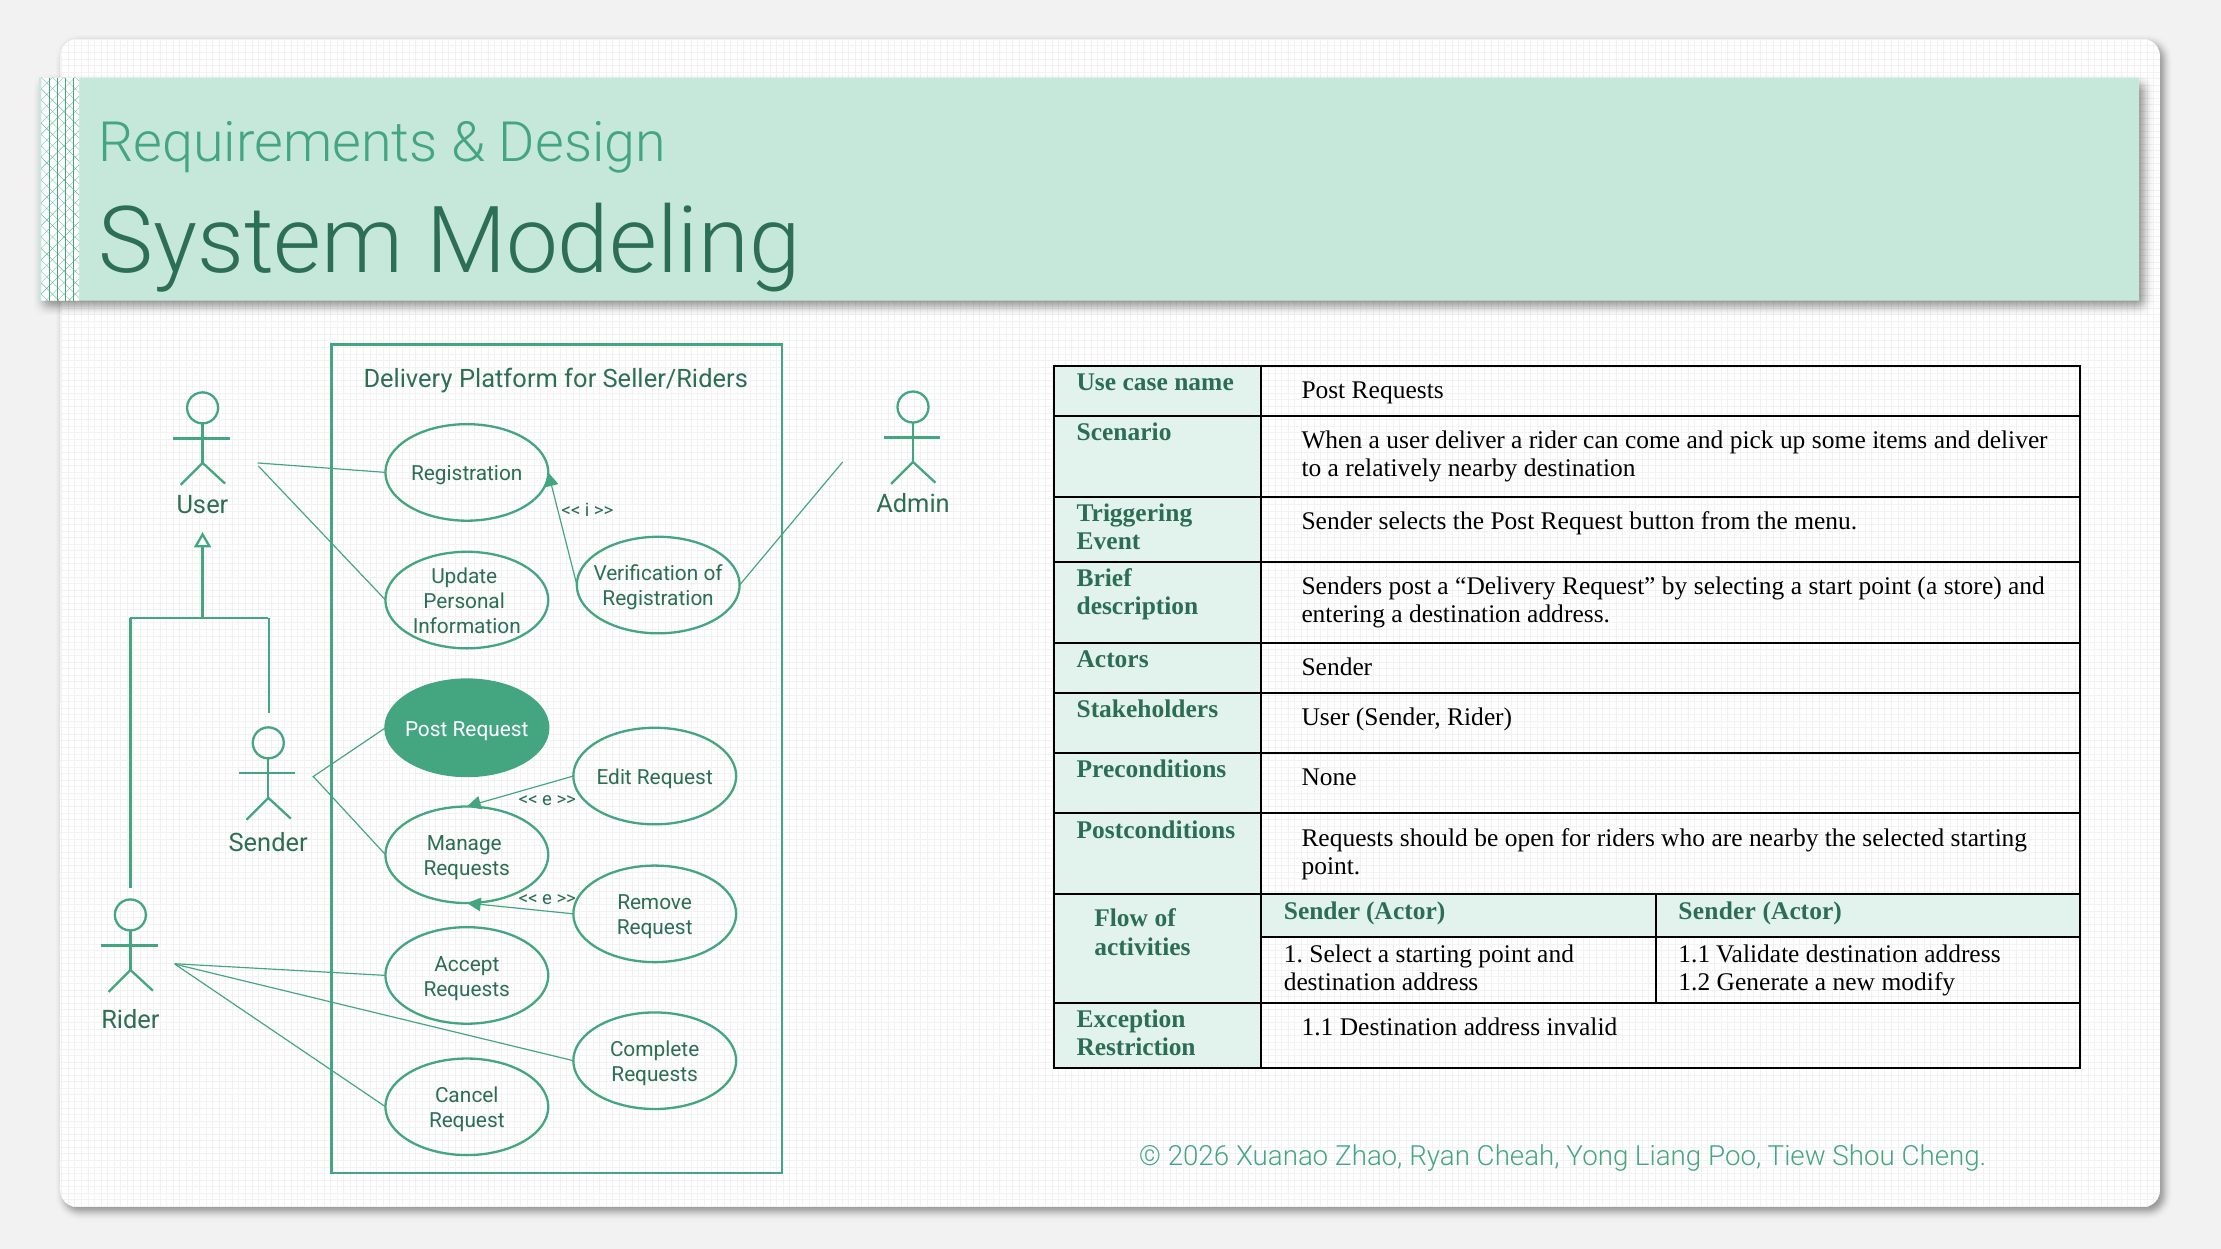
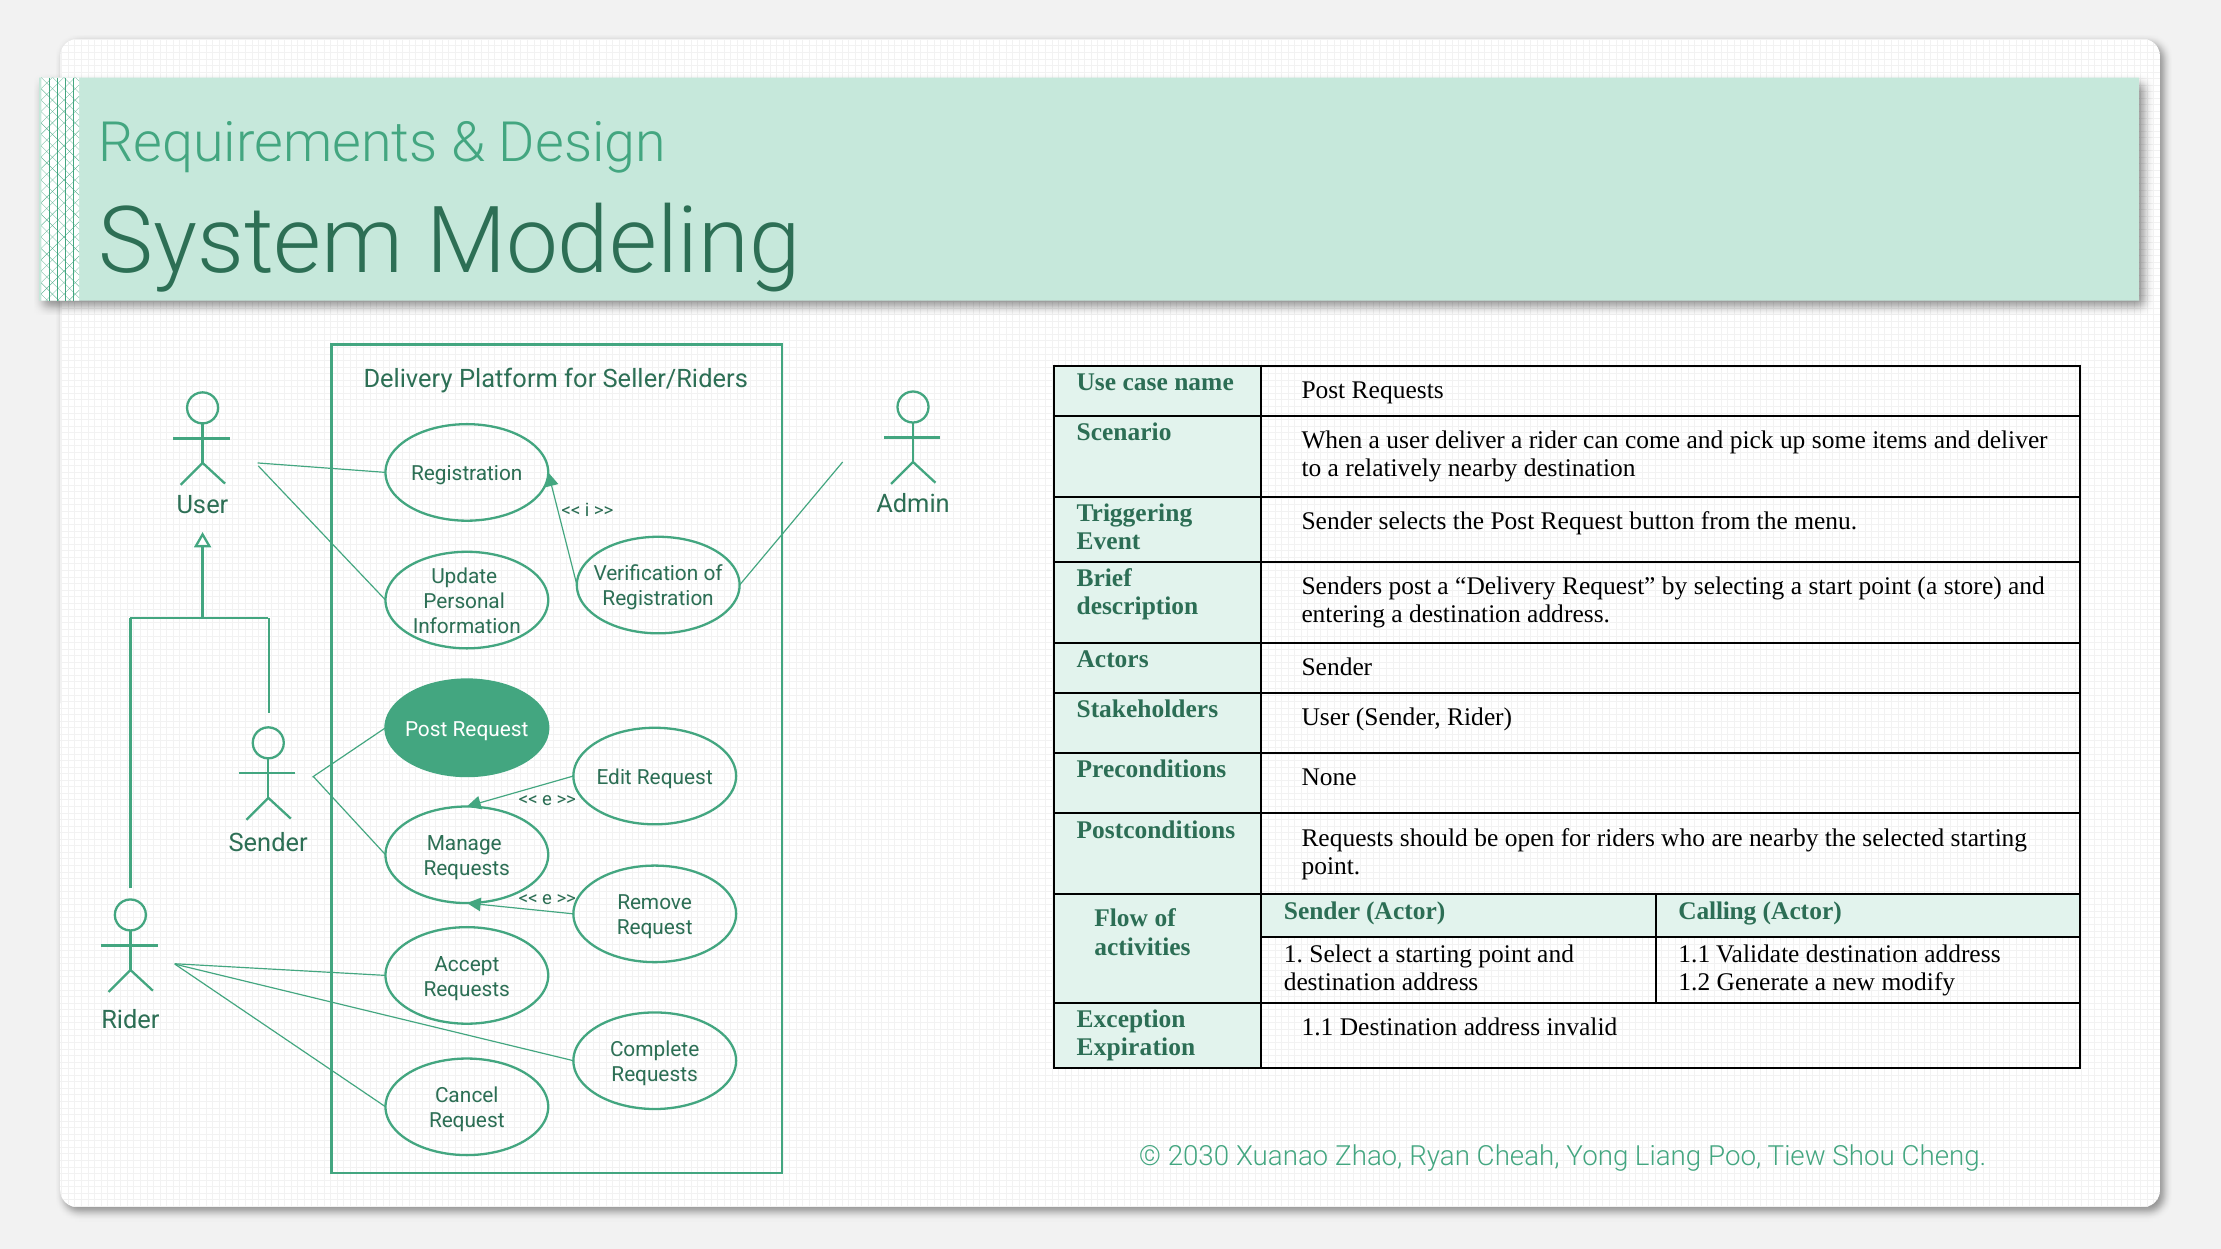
Actor Sender: Sender -> Calling
Restriction: Restriction -> Expiration
2026: 2026 -> 2030
